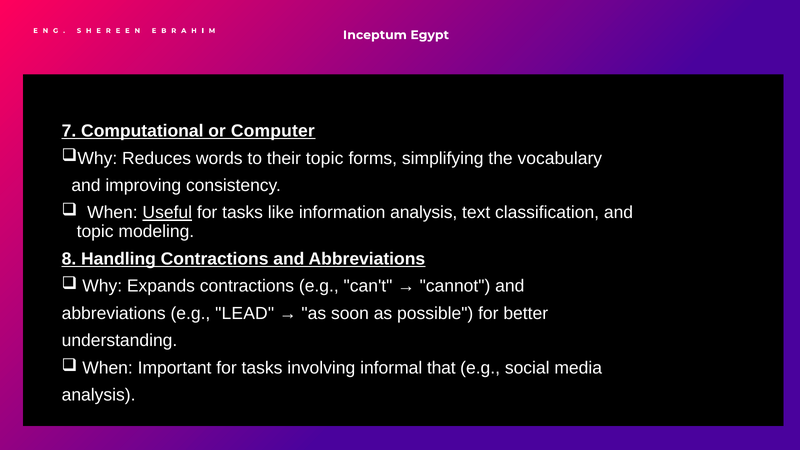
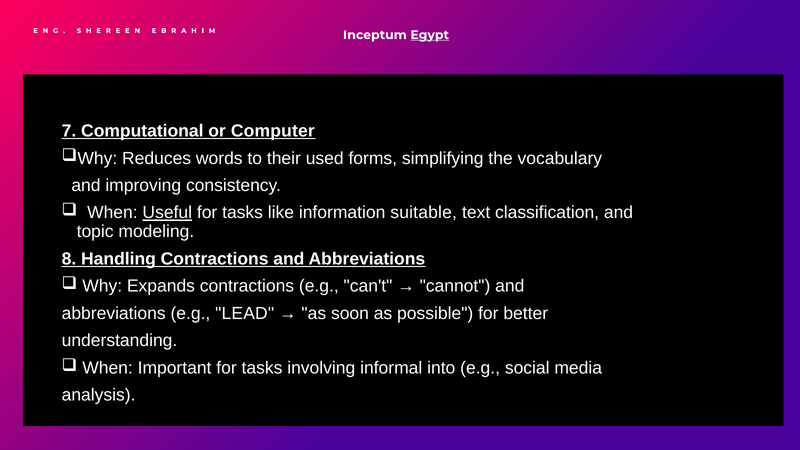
Egypt underline: none -> present
their topic: topic -> used
information analysis: analysis -> suitable
that: that -> into
